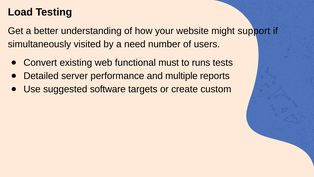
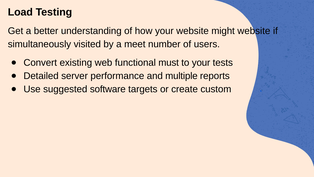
might support: support -> website
need: need -> meet
to runs: runs -> your
